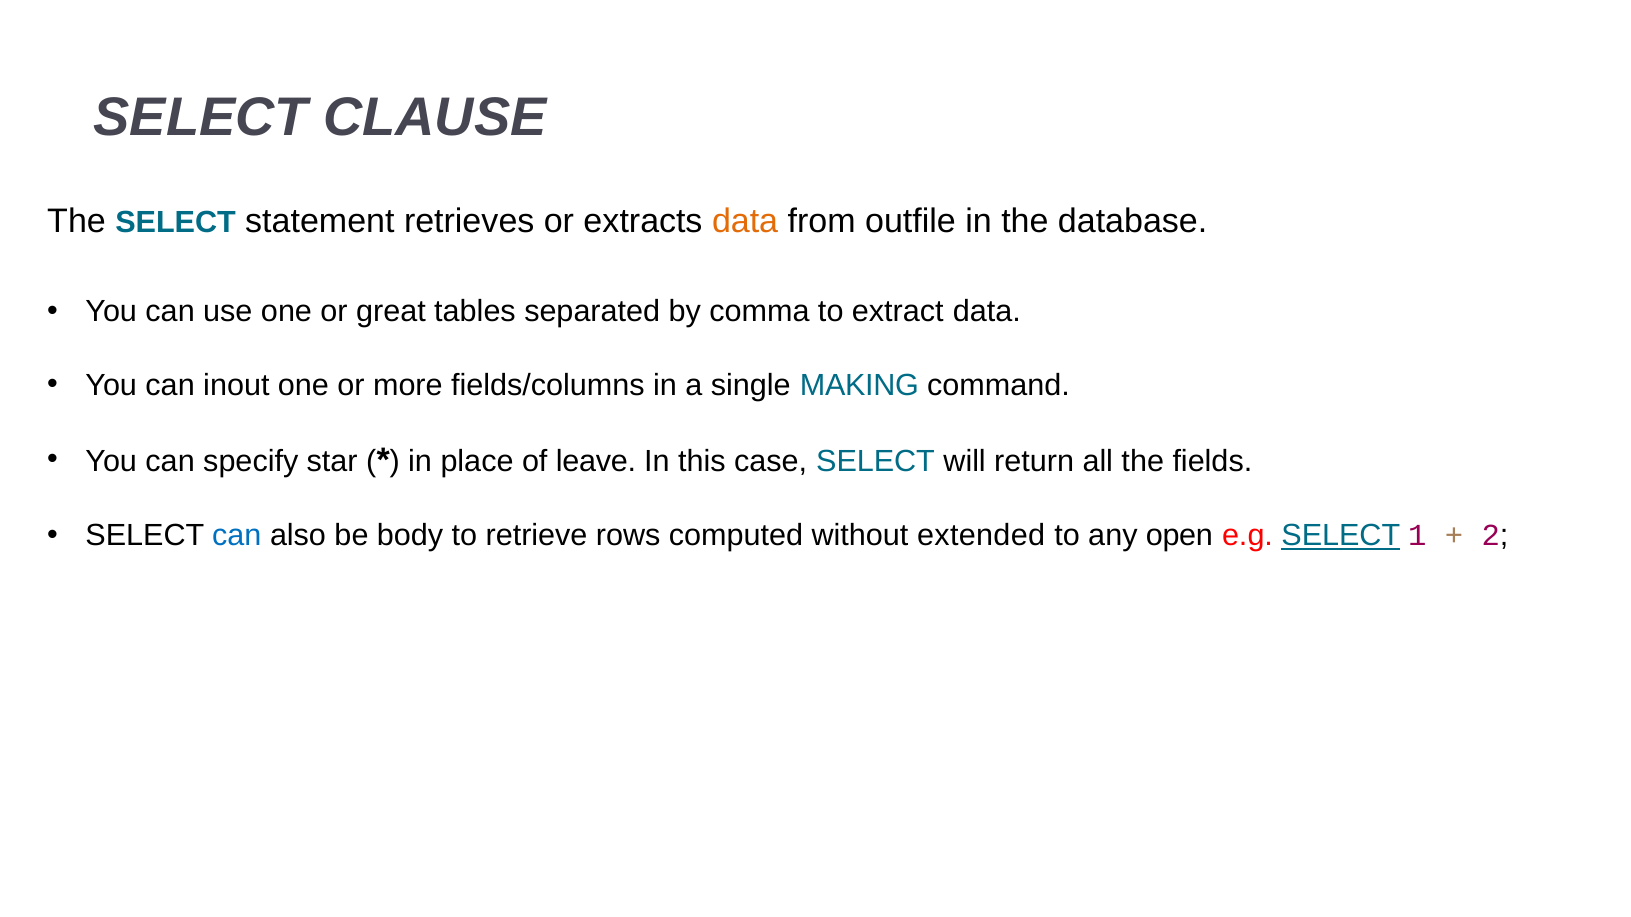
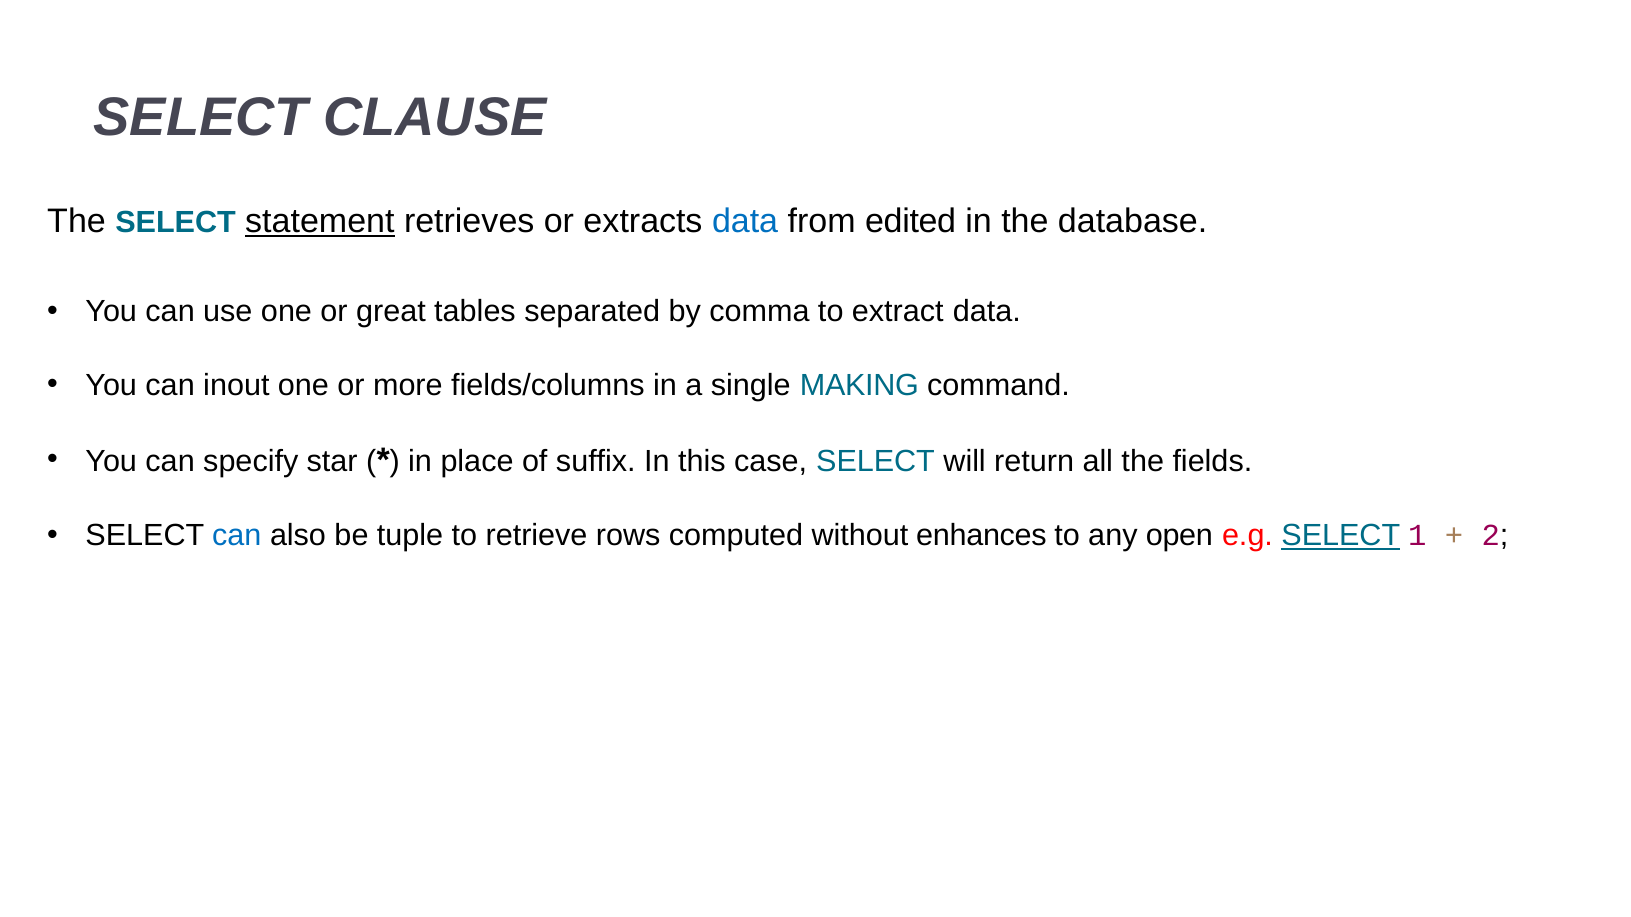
statement underline: none -> present
data at (745, 222) colour: orange -> blue
outfile: outfile -> edited
leave: leave -> suffix
body: body -> tuple
extended: extended -> enhances
